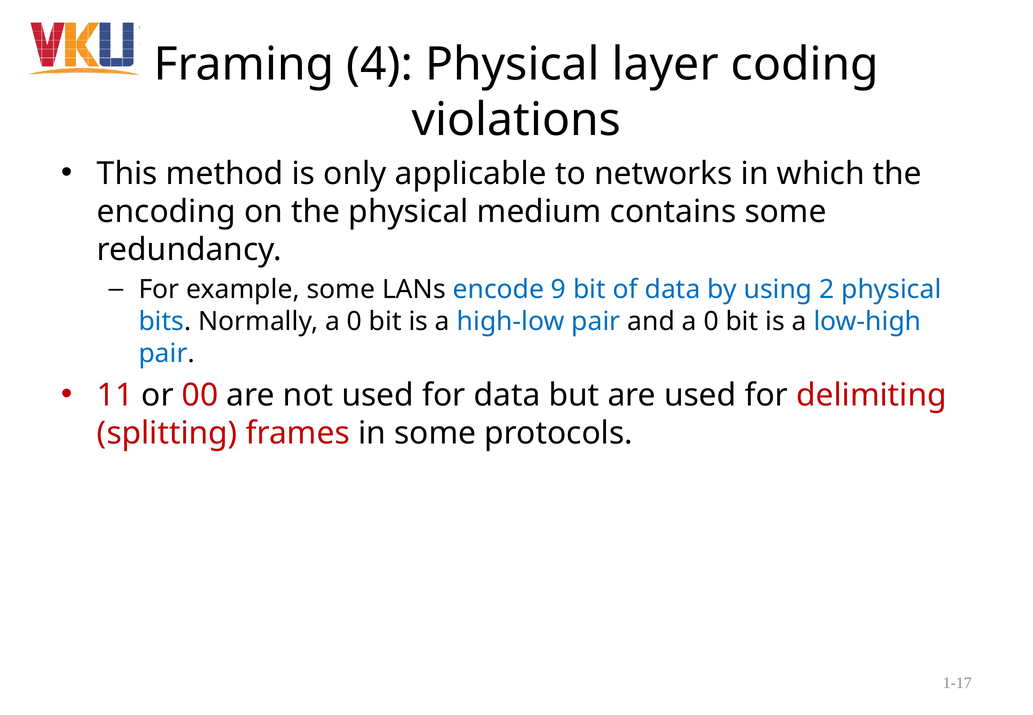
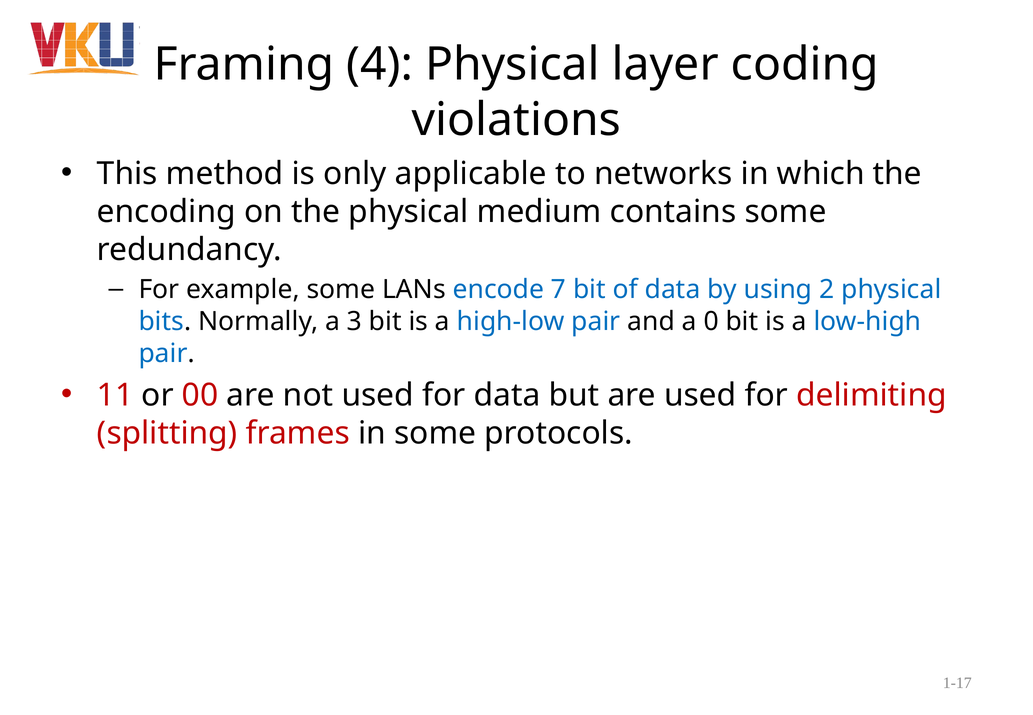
9: 9 -> 7
Normally a 0: 0 -> 3
